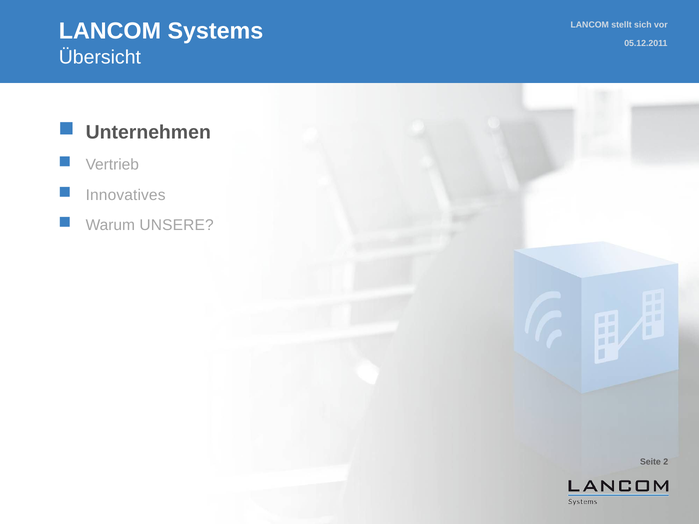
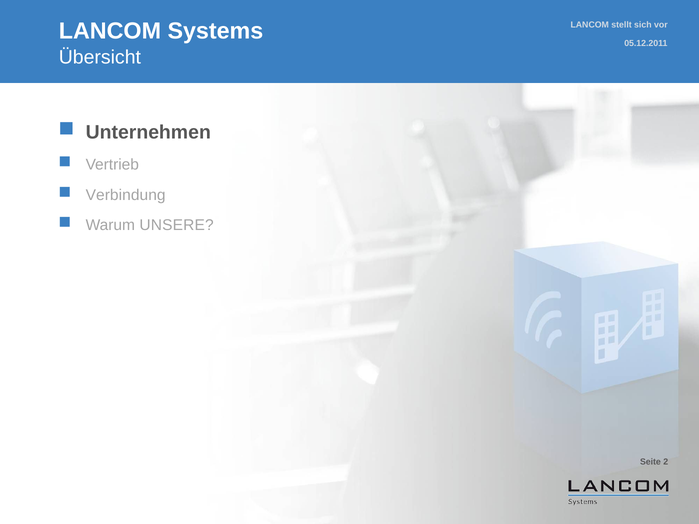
Innovatives: Innovatives -> Verbindung
